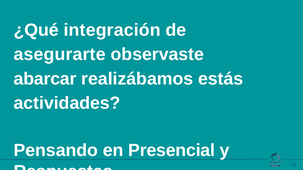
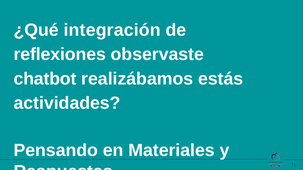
asegurarte: asegurarte -> reflexiones
abarcar: abarcar -> chatbot
Presencial: Presencial -> Materiales
